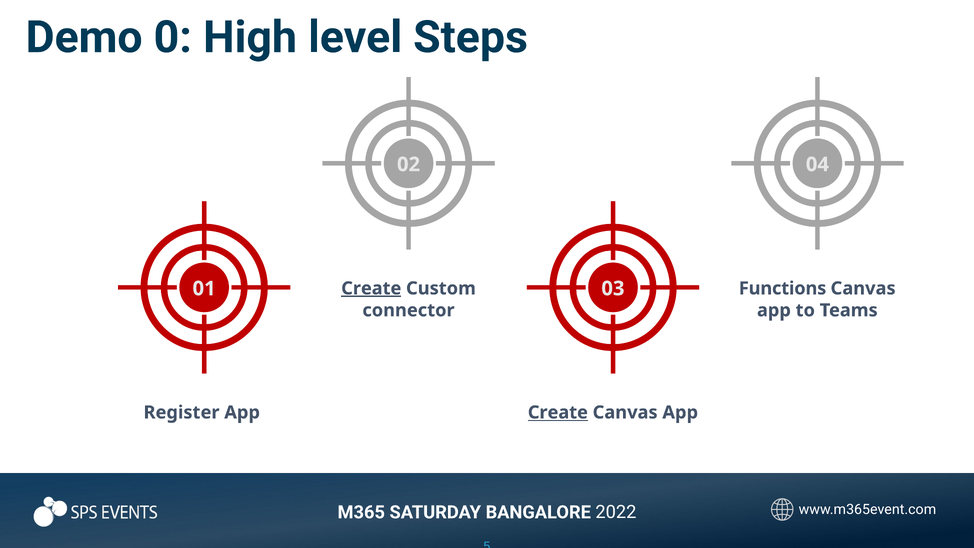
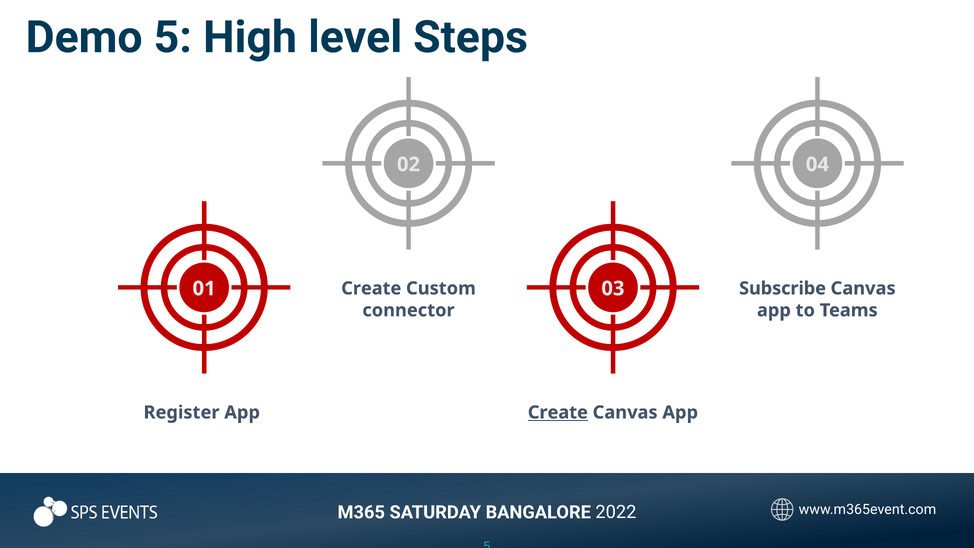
Demo 0: 0 -> 5
Create at (371, 288) underline: present -> none
Functions: Functions -> Subscribe
